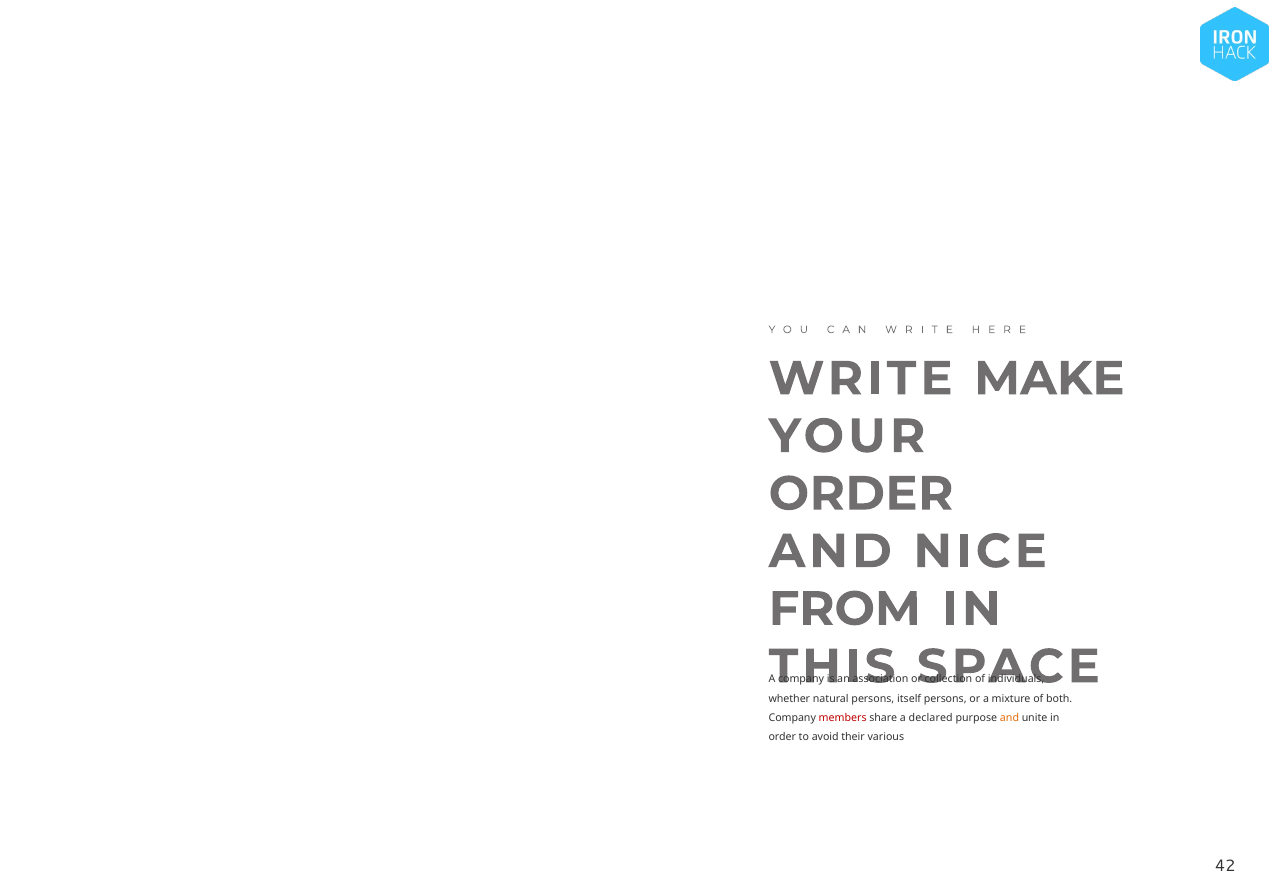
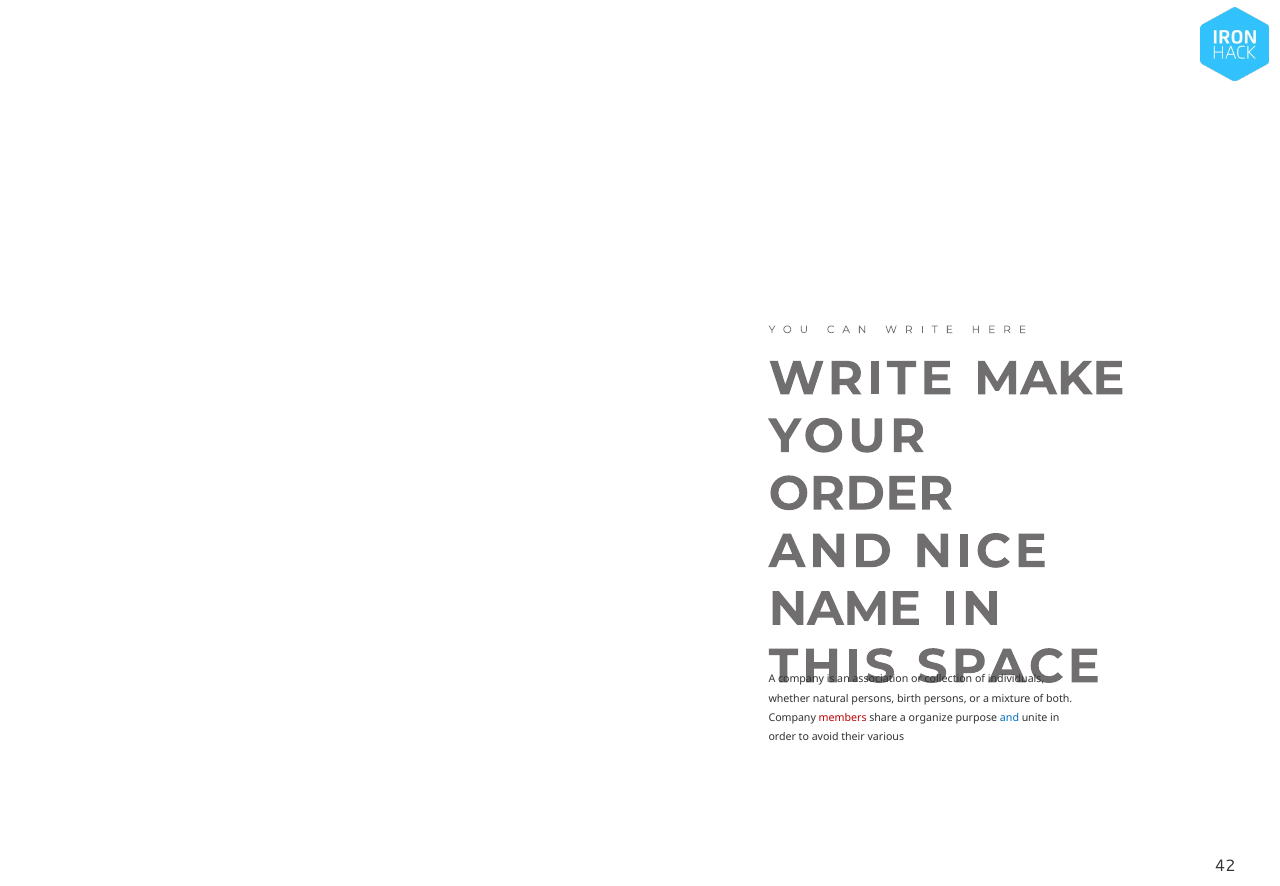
FROM: FROM -> NAME
itself: itself -> birth
declared: declared -> organize
and at (1010, 718) colour: orange -> blue
